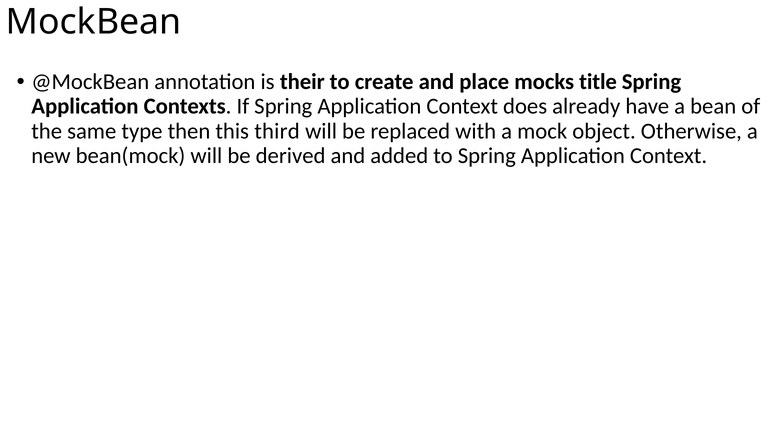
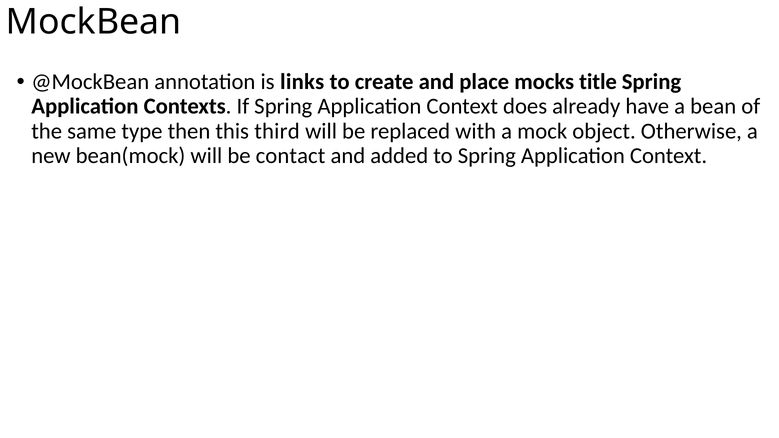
their: their -> links
derived: derived -> contact
